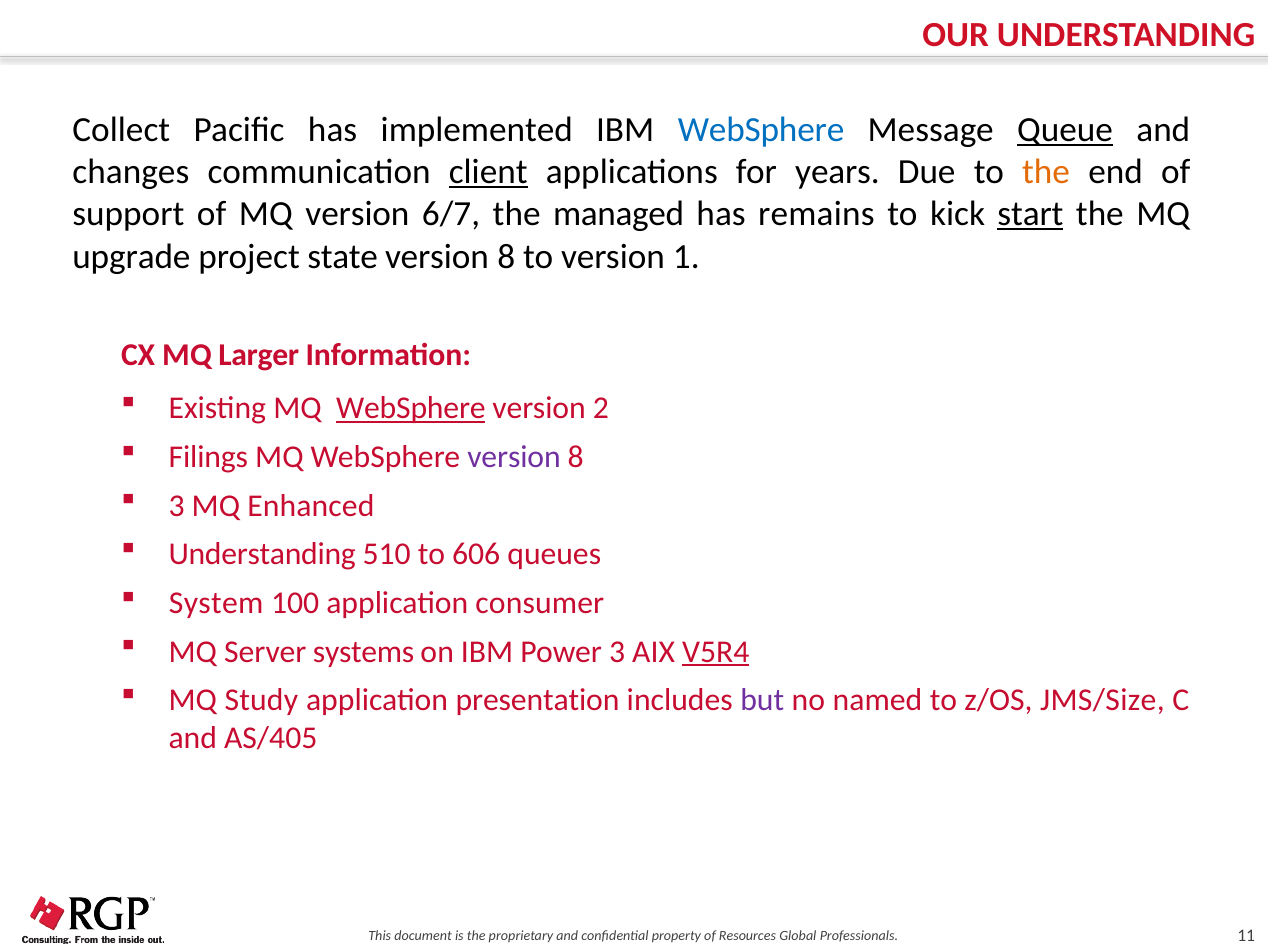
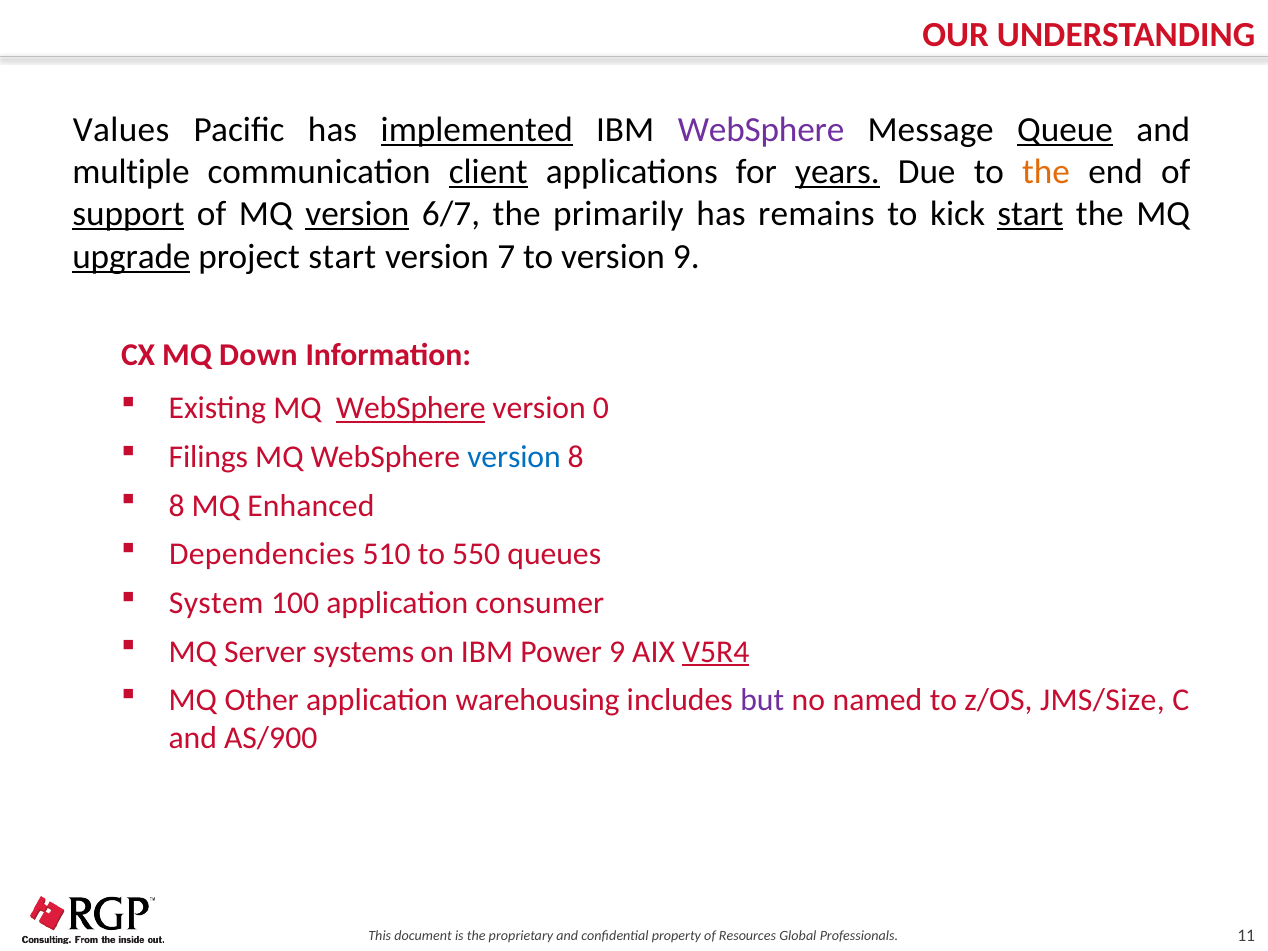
Collect: Collect -> Values
implemented underline: none -> present
WebSphere at (761, 130) colour: blue -> purple
changes: changes -> multiple
years underline: none -> present
support underline: none -> present
version at (357, 214) underline: none -> present
managed: managed -> primarily
upgrade underline: none -> present
project state: state -> start
8 at (506, 256): 8 -> 7
version 1: 1 -> 9
Larger: Larger -> Down
2: 2 -> 0
version at (514, 457) colour: purple -> blue
3 at (177, 506): 3 -> 8
Understanding at (262, 554): Understanding -> Dependencies
606: 606 -> 550
Power 3: 3 -> 9
Study: Study -> Other
presentation: presentation -> warehousing
AS/405: AS/405 -> AS/900
